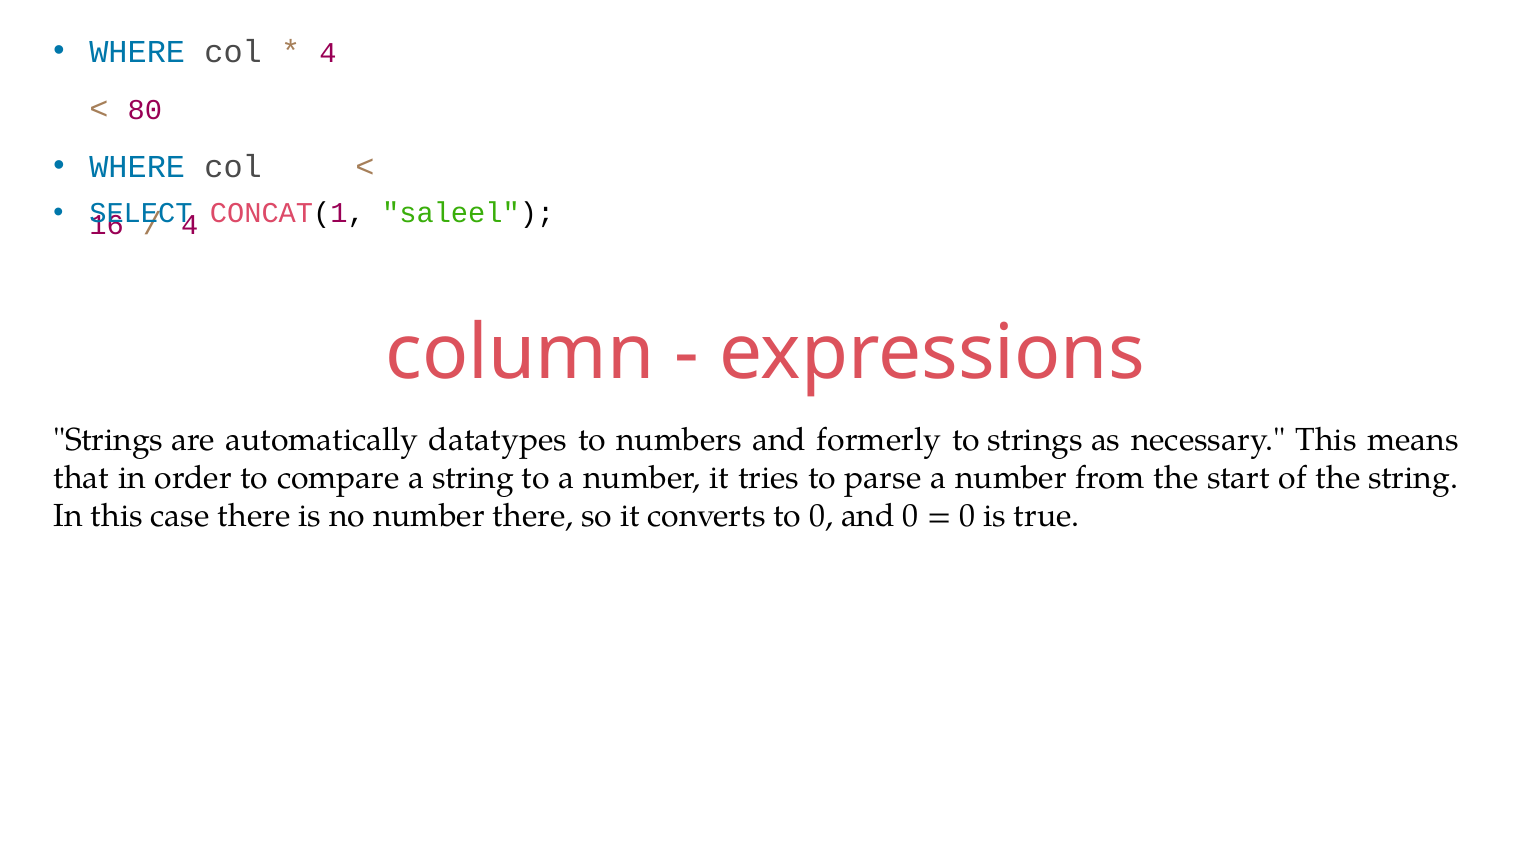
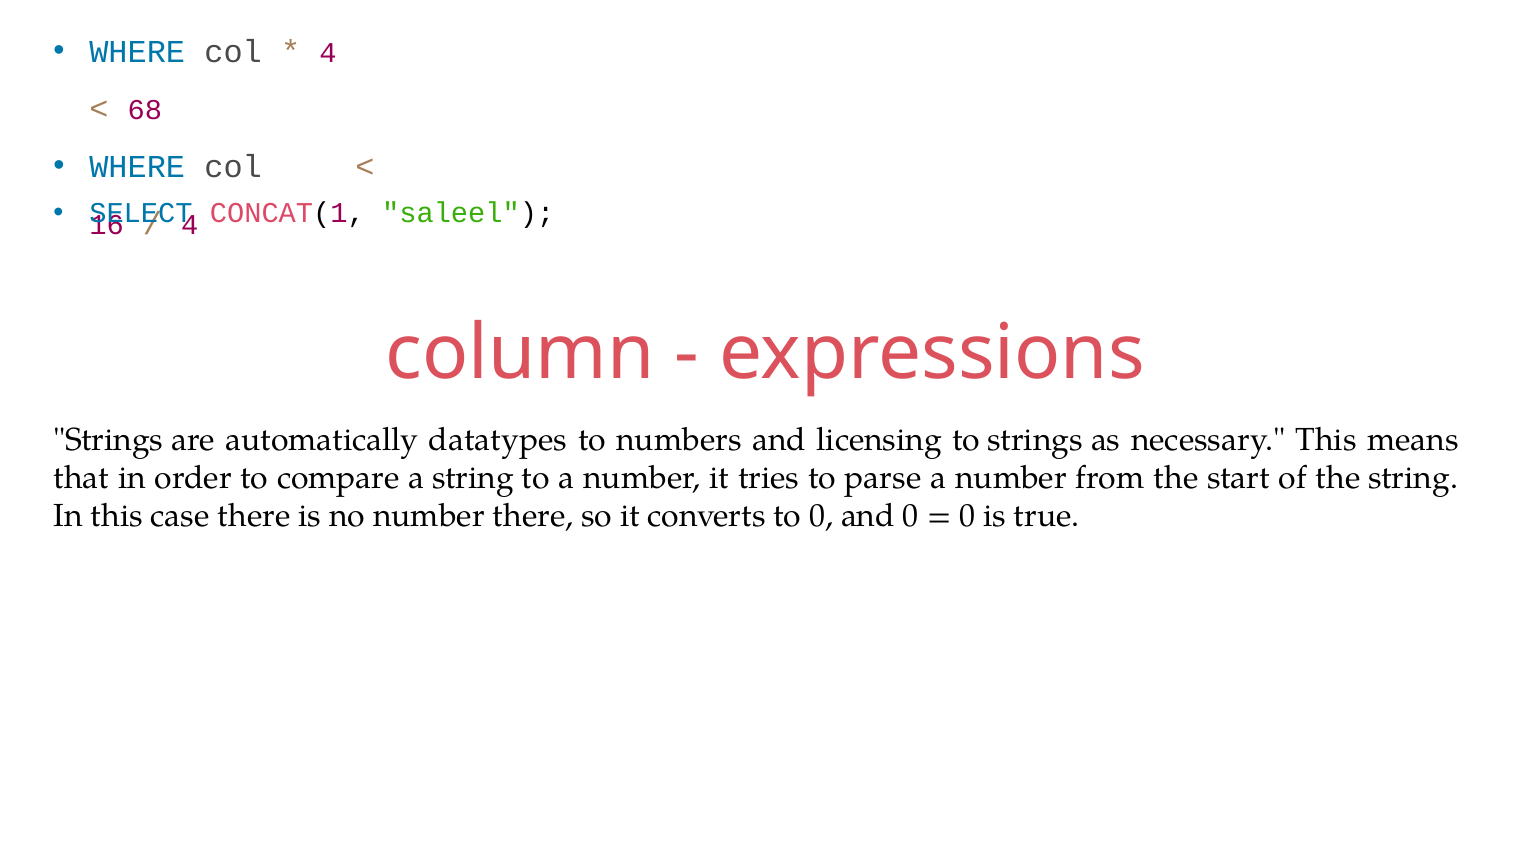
80: 80 -> 68
formerly: formerly -> licensing
